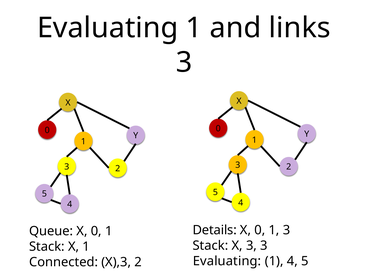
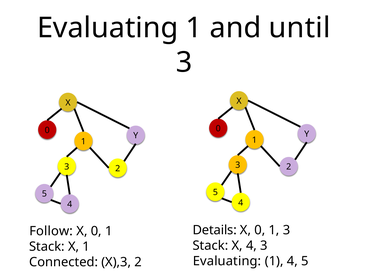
links: links -> until
Queue: Queue -> Follow
X 3: 3 -> 4
